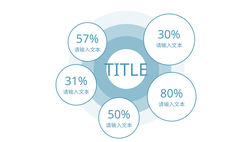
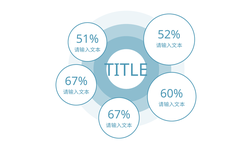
30%: 30% -> 52%
57%: 57% -> 51%
31% at (76, 81): 31% -> 67%
80%: 80% -> 60%
50% at (119, 115): 50% -> 67%
